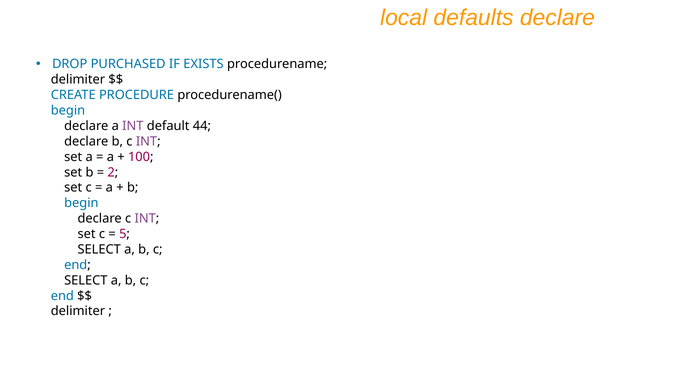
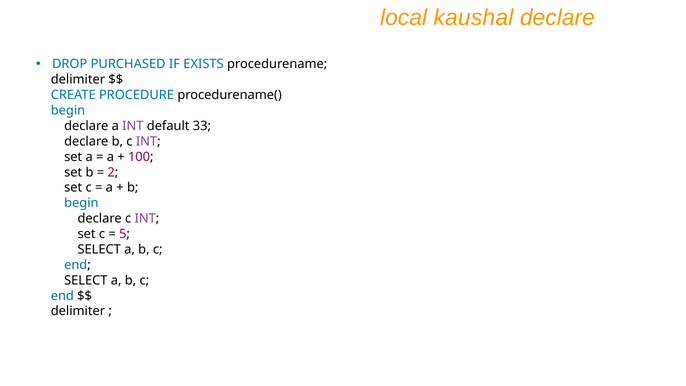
defaults: defaults -> kaushal
44: 44 -> 33
